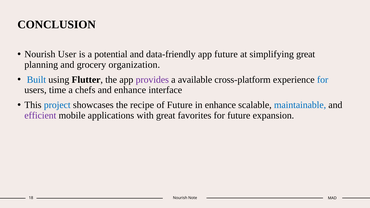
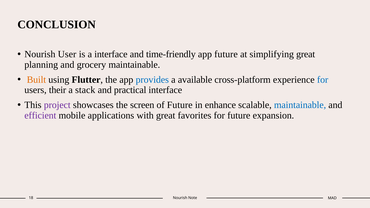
a potential: potential -> interface
data-friendly: data-friendly -> time-friendly
grocery organization: organization -> maintainable
Built colour: blue -> orange
provides colour: purple -> blue
time: time -> their
chefs: chefs -> stack
and enhance: enhance -> practical
project colour: blue -> purple
recipe: recipe -> screen
